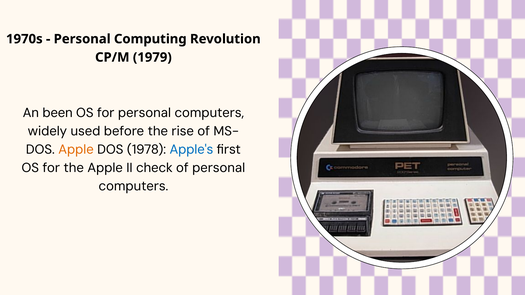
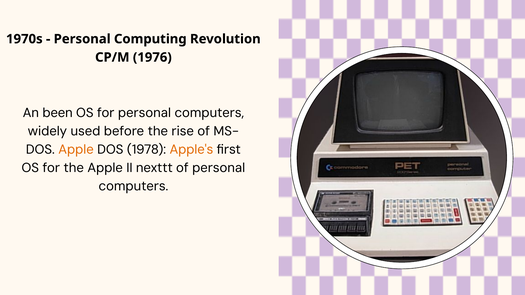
1979: 1979 -> 1976
Apple's colour: blue -> orange
check: check -> nexttt
